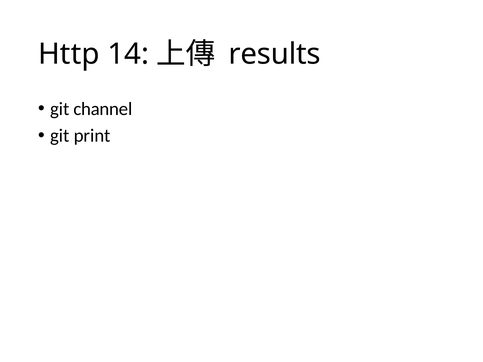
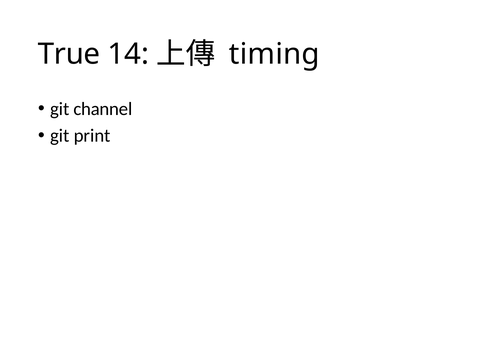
Http: Http -> True
results: results -> timing
